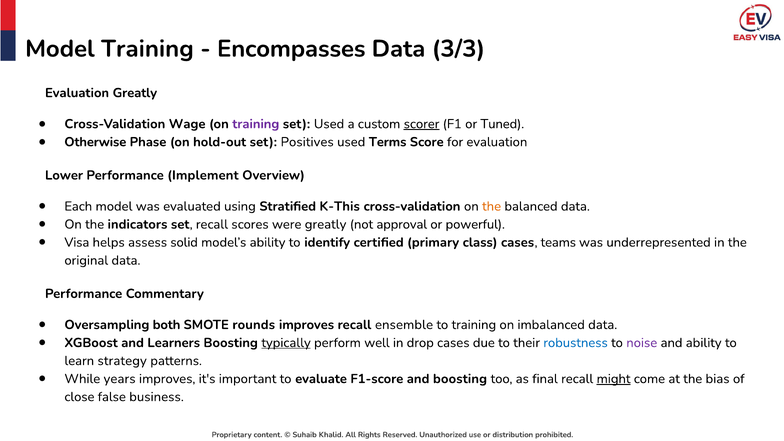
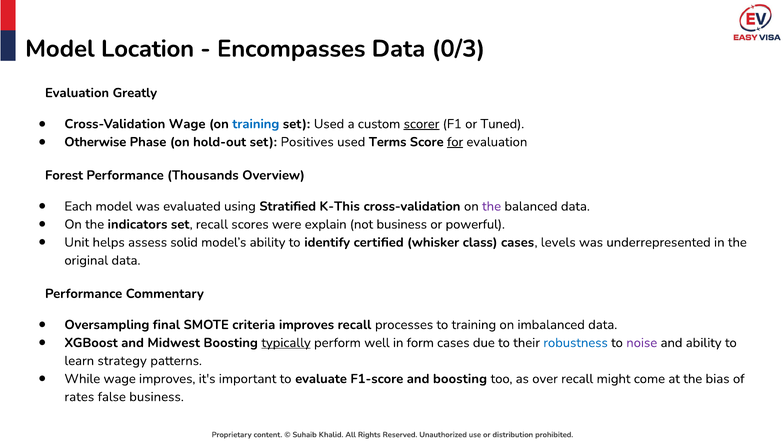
Model Training: Training -> Location
3/3: 3/3 -> 0/3
training at (256, 124) colour: purple -> blue
for underline: none -> present
Lower: Lower -> Forest
Implement: Implement -> Thousands
the at (492, 206) colour: orange -> purple
were greatly: greatly -> explain
not approval: approval -> business
Visa: Visa -> Unit
primary: primary -> whisker
teams: teams -> levels
both: both -> final
rounds: rounds -> criteria
ensemble: ensemble -> processes
Learners: Learners -> Midwest
drop: drop -> form
While years: years -> wage
final: final -> over
might underline: present -> none
close: close -> rates
